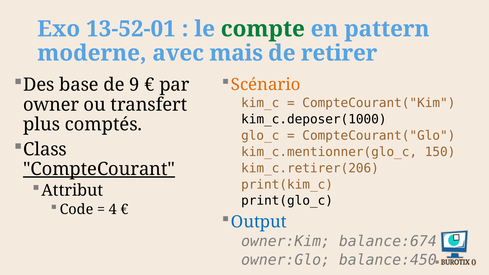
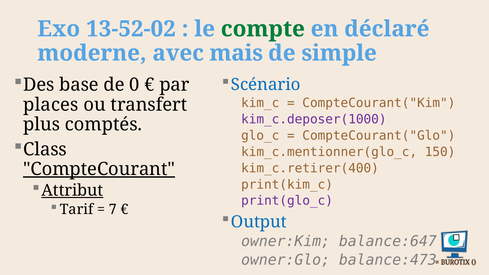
13-52-01: 13-52-01 -> 13-52-02
pattern: pattern -> déclaré
retirer: retirer -> simple
9: 9 -> 0
Scénario colour: orange -> blue
owner: owner -> places
kim_c.deposer(1000 colour: black -> purple
kim_c.retirer(206: kim_c.retirer(206 -> kim_c.retirer(400
Attribut underline: none -> present
print(glo_c colour: black -> purple
Code: Code -> Tarif
4: 4 -> 7
balance:674: balance:674 -> balance:647
balance:450: balance:450 -> balance:473
